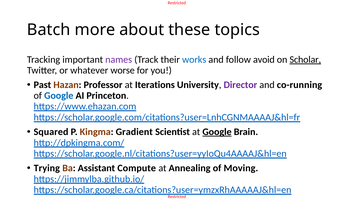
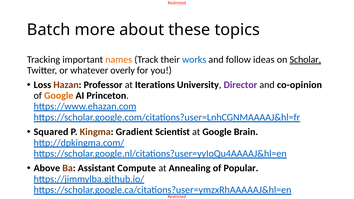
names colour: purple -> orange
avoid: avoid -> ideas
worse: worse -> overly
Past: Past -> Loss
co-running: co-running -> co-opinion
Google at (59, 96) colour: blue -> orange
Google at (217, 132) underline: present -> none
Trying: Trying -> Above
Moving: Moving -> Popular
